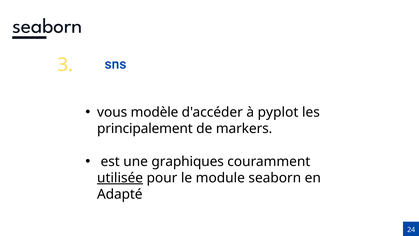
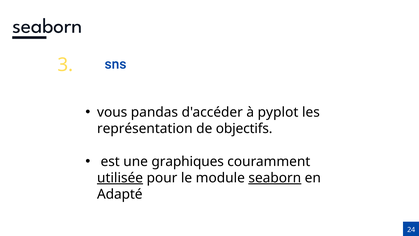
modèle: modèle -> pandas
principalement: principalement -> représentation
markers: markers -> objectifs
seaborn at (275, 178) underline: none -> present
